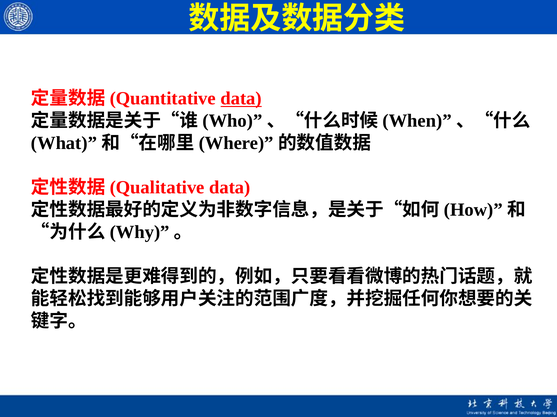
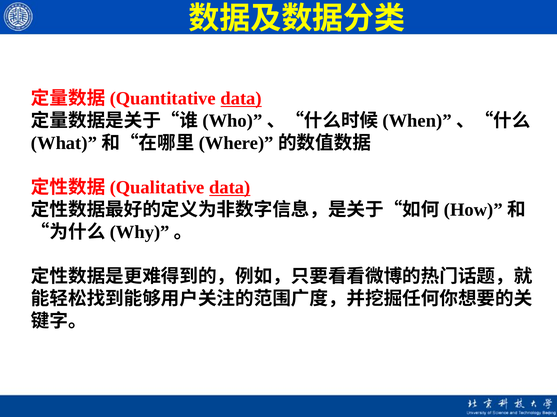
data at (230, 188) underline: none -> present
